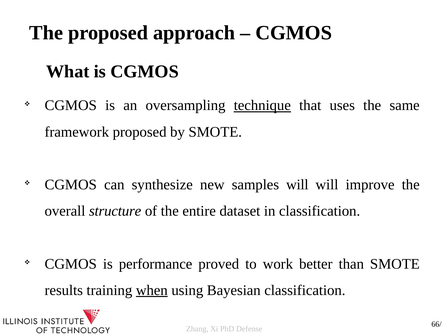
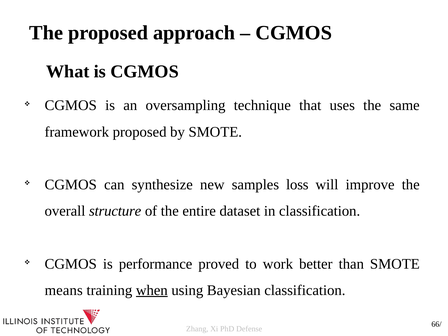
technique underline: present -> none
samples will: will -> loss
results: results -> means
